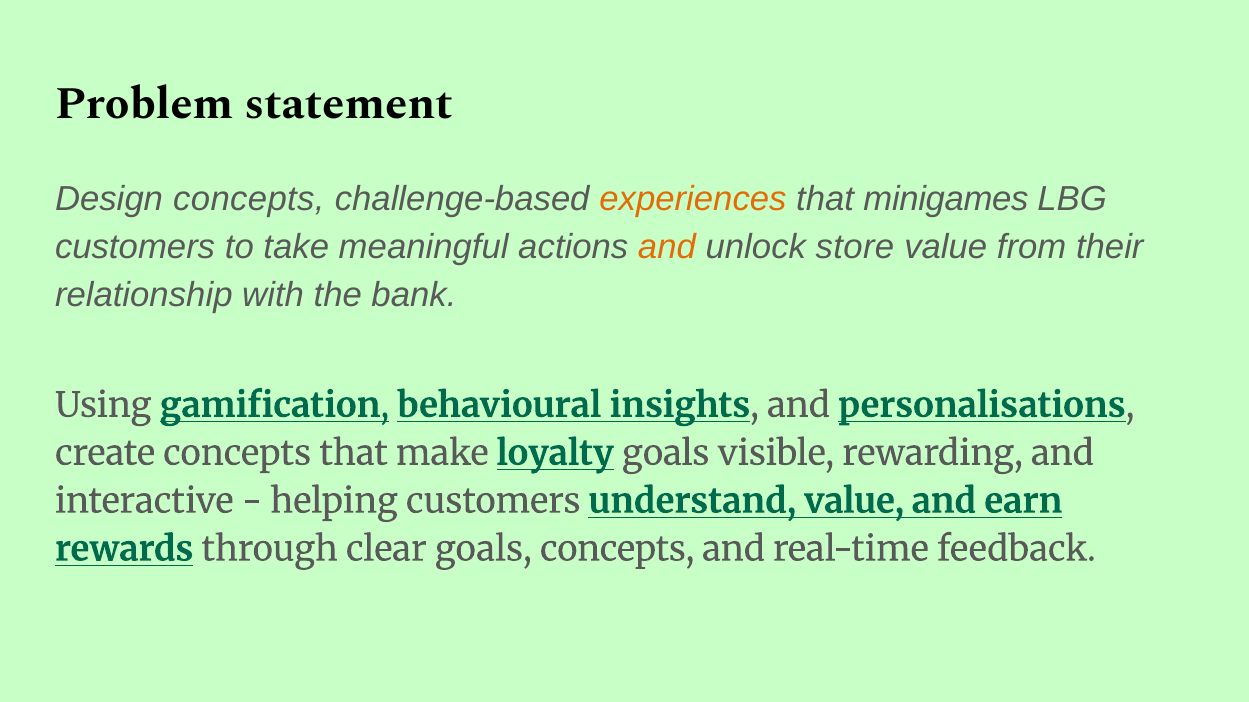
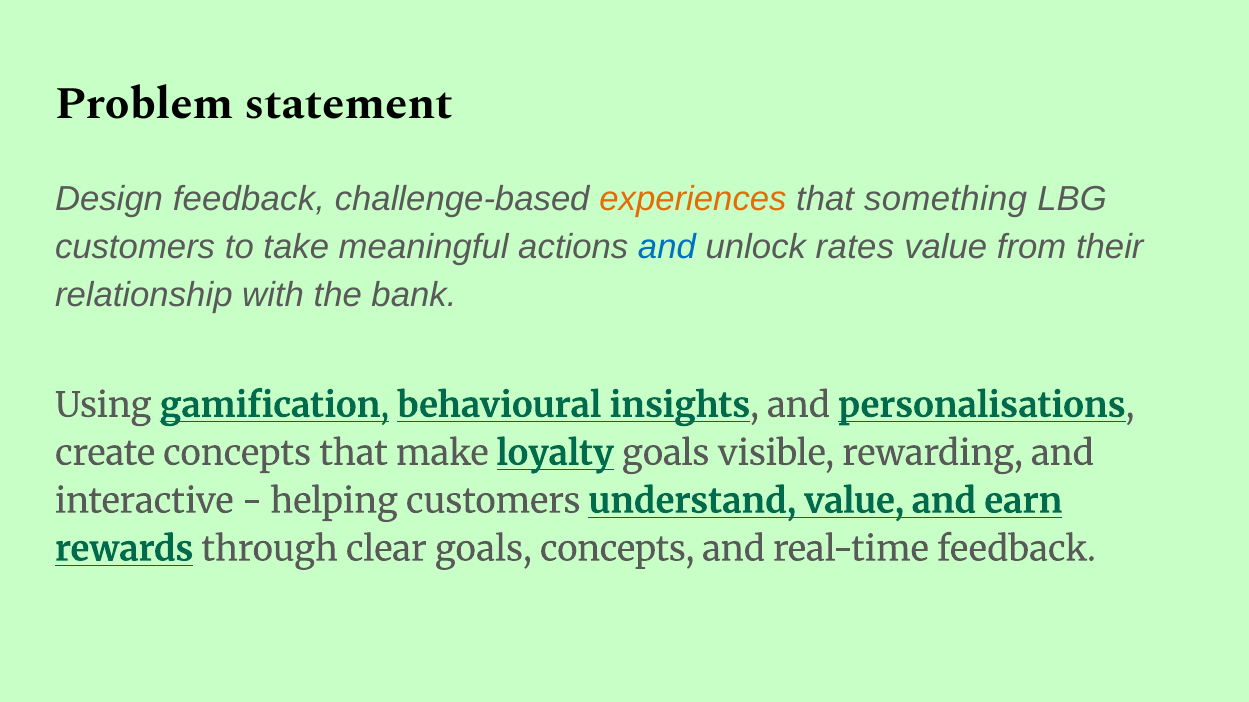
Design concepts: concepts -> feedback
minigames: minigames -> something
and at (667, 247) colour: orange -> blue
store: store -> rates
